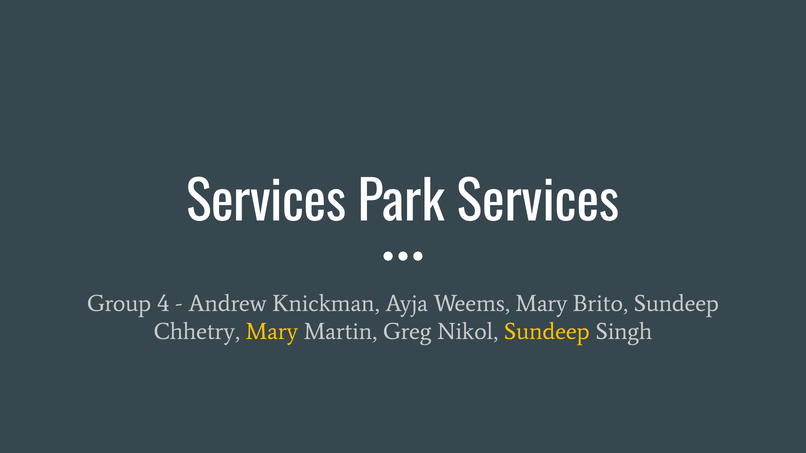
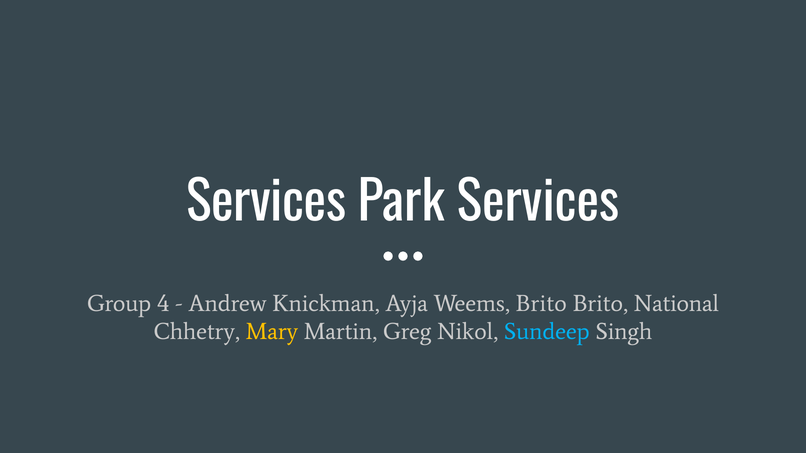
Weems Mary: Mary -> Brito
Brito Sundeep: Sundeep -> National
Sundeep at (547, 332) colour: yellow -> light blue
